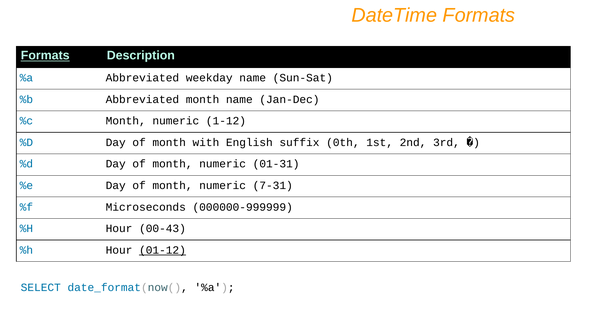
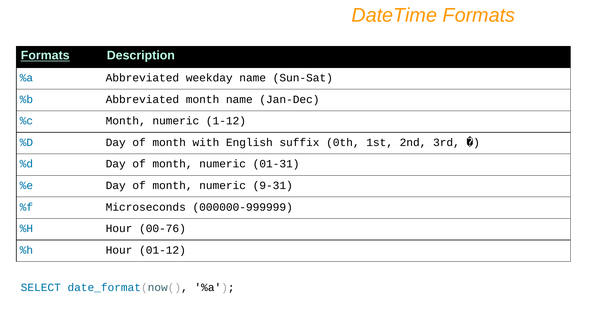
7-31: 7-31 -> 9-31
00-43: 00-43 -> 00-76
01-12 underline: present -> none
